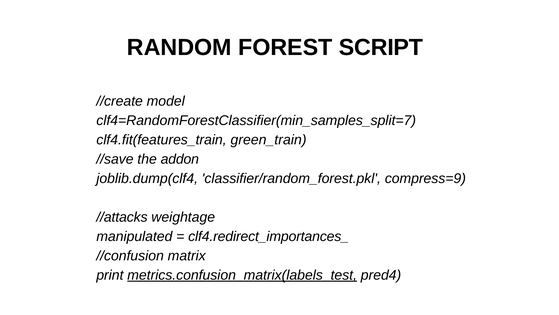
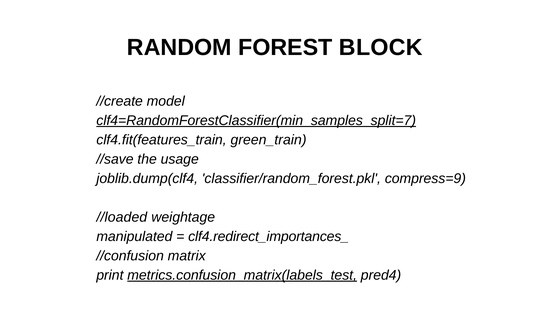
SCRIPT: SCRIPT -> BLOCK
clf4=RandomForestClassifier(min_samples_split=7 underline: none -> present
addon: addon -> usage
//attacks: //attacks -> //loaded
